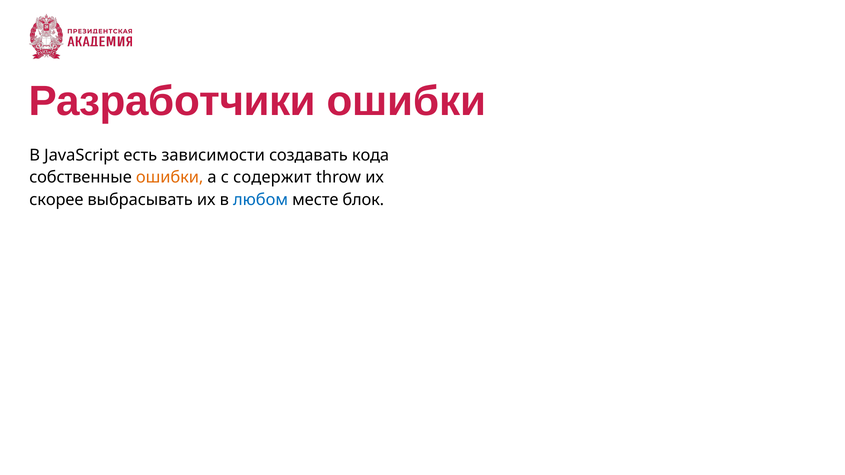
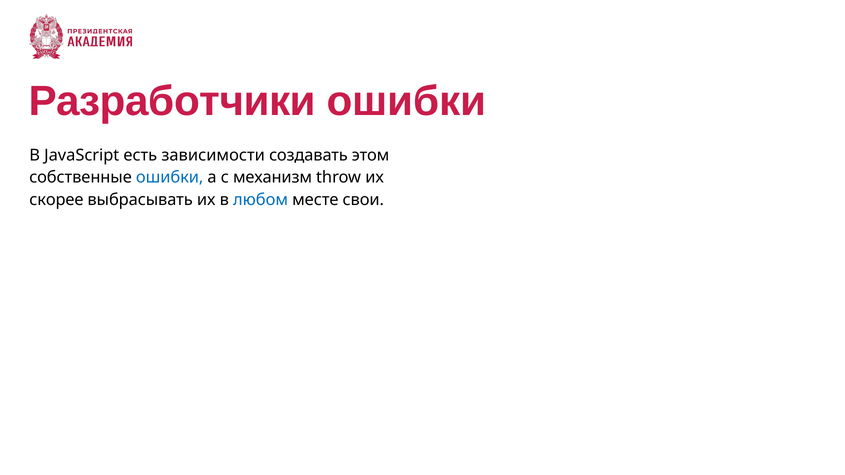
кода: кода -> этом
ошибки at (170, 178) colour: orange -> blue
содержит: содержит -> механизм
блок: блок -> свои
